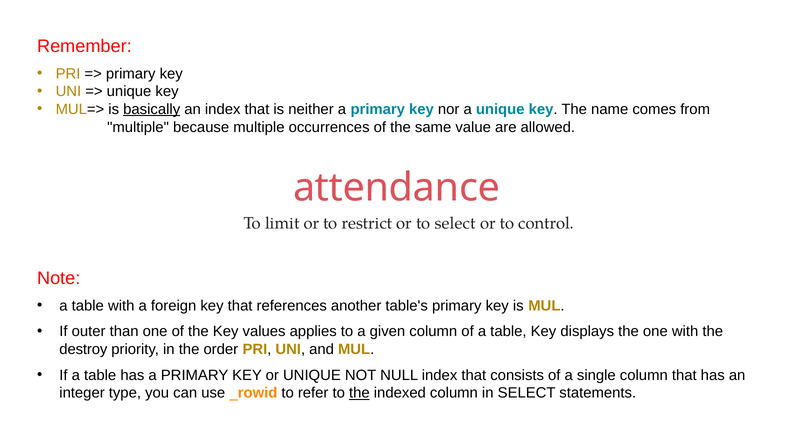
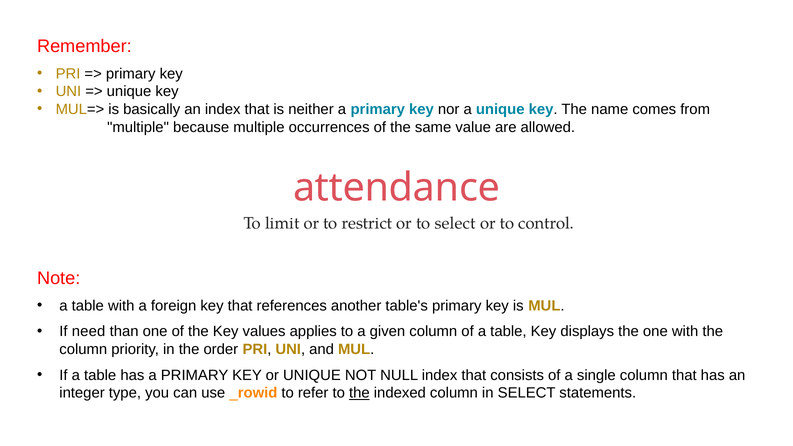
basically underline: present -> none
outer: outer -> need
destroy at (83, 349): destroy -> column
